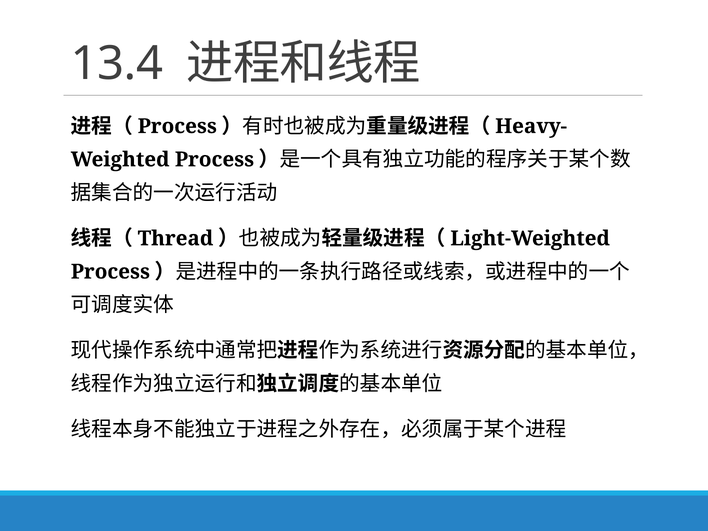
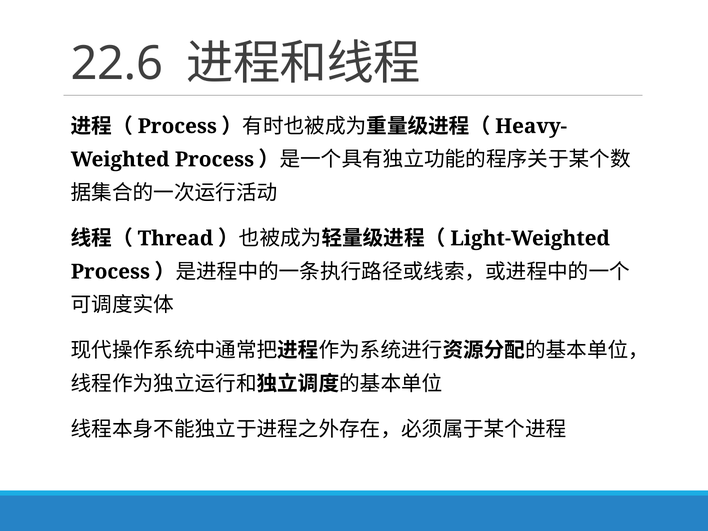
13.4: 13.4 -> 22.6
